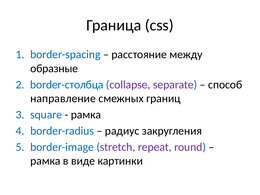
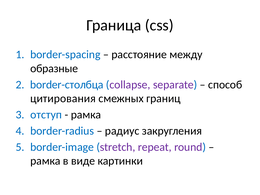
направление: направление -> цитирования
square: square -> отступ
